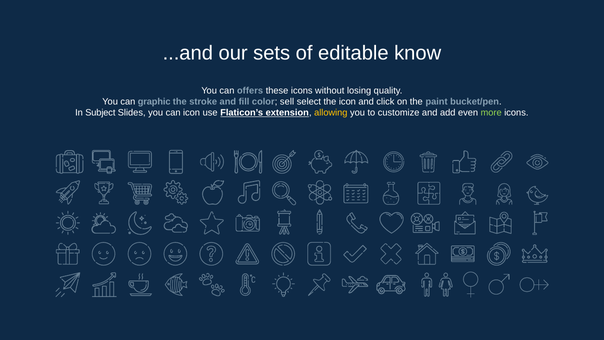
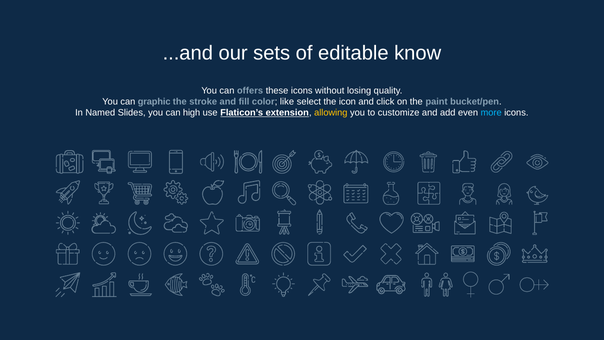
sell: sell -> like
Subject: Subject -> Named
can icon: icon -> high
more colour: light green -> light blue
